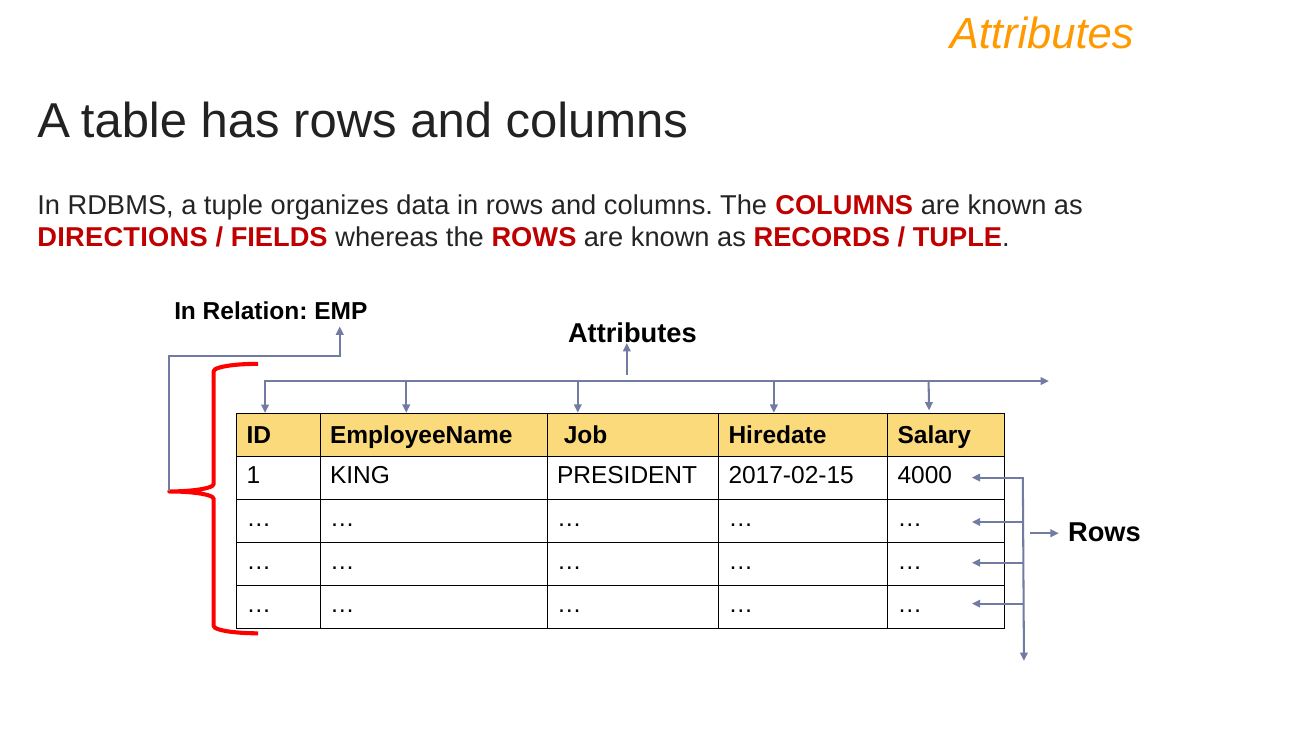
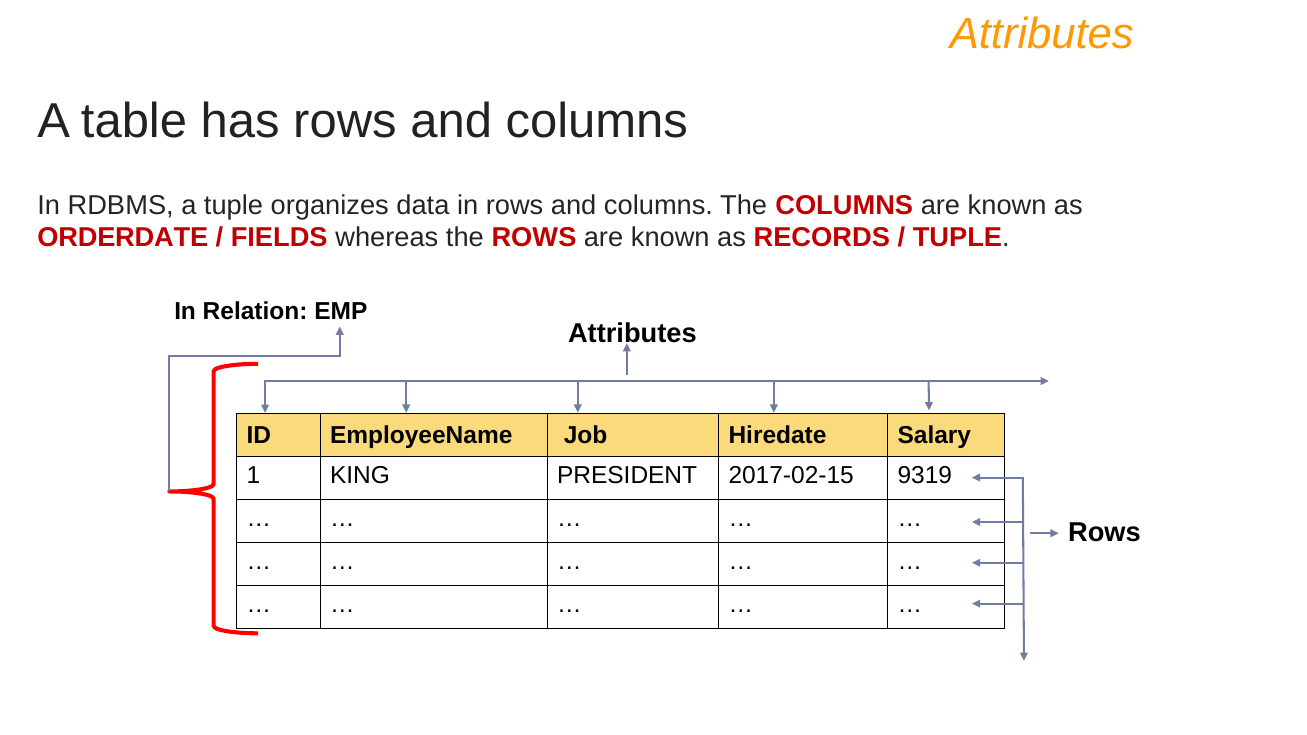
DIRECTIONS: DIRECTIONS -> ORDERDATE
4000: 4000 -> 9319
